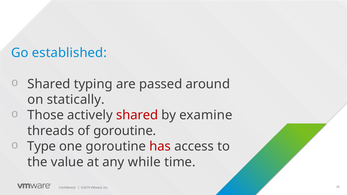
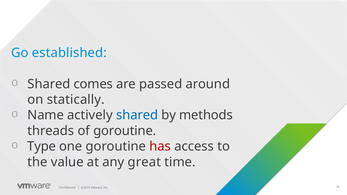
typing: typing -> comes
Those: Those -> Name
shared at (137, 115) colour: red -> blue
examine: examine -> methods
while: while -> great
